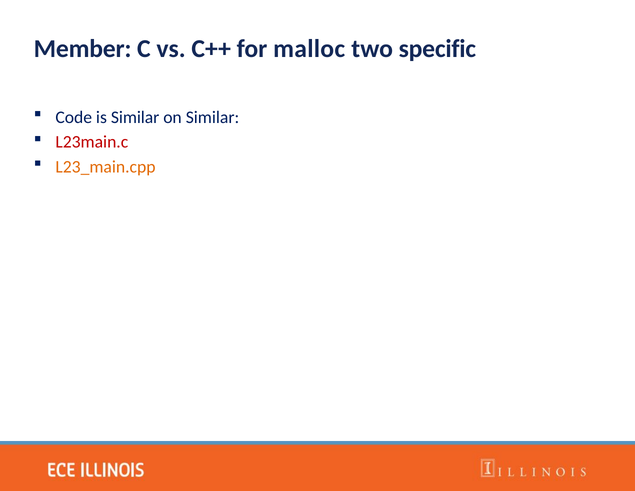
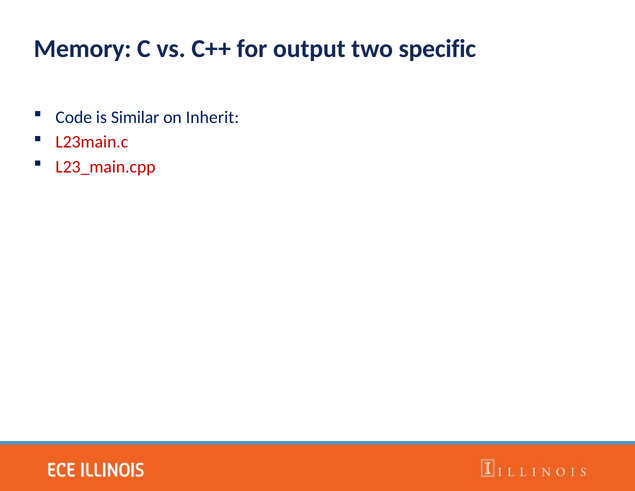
Member: Member -> Memory
malloc: malloc -> output
on Similar: Similar -> Inherit
L23_main.cpp colour: orange -> red
